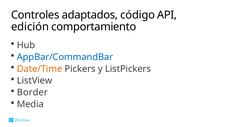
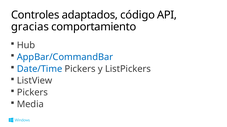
edición: edición -> gracias
Date/Time colour: orange -> blue
Border at (32, 93): Border -> Pickers
